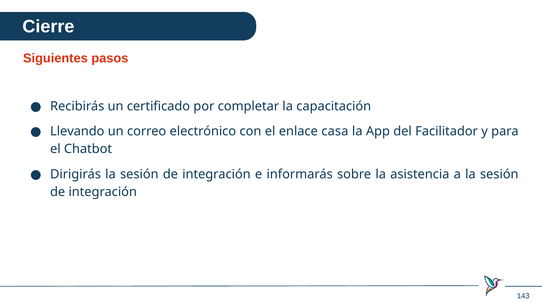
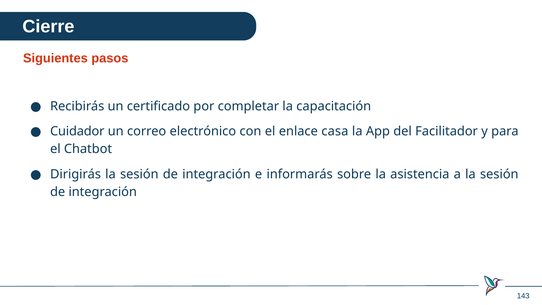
Llevando: Llevando -> Cuidador
